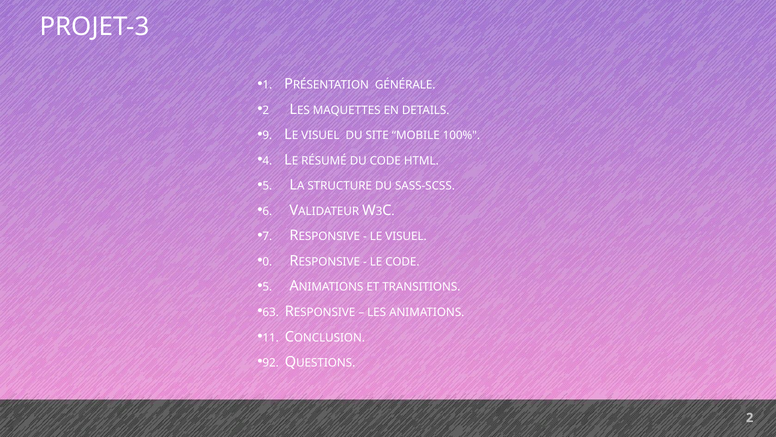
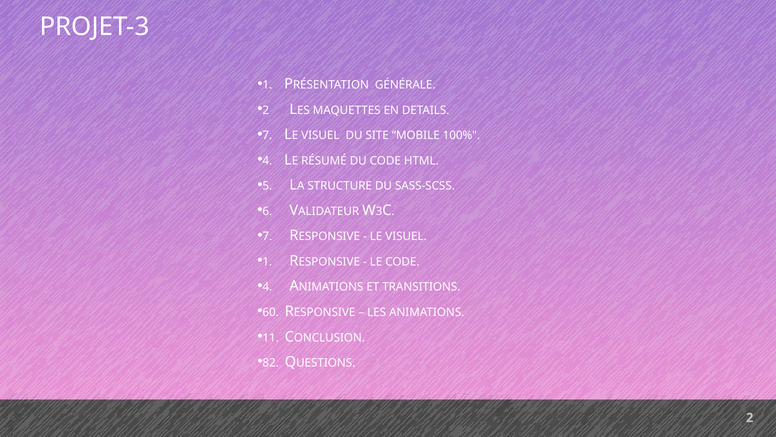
9 at (267, 135): 9 -> 7
0 at (267, 262): 0 -> 1
5 at (267, 287): 5 -> 4
63: 63 -> 60
92: 92 -> 82
